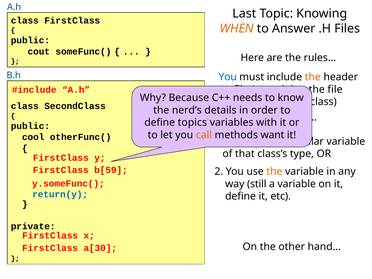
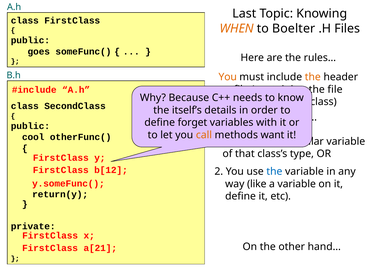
Answer: Answer -> Boelter
cout: cout -> goes
You at (228, 77) colour: blue -> orange
nerd’s: nerd’s -> itself’s
topics: topics -> forget
b[59: b[59 -> b[12
the at (274, 171) colour: orange -> blue
still: still -> like
return(y colour: blue -> black
a[30: a[30 -> a[21
